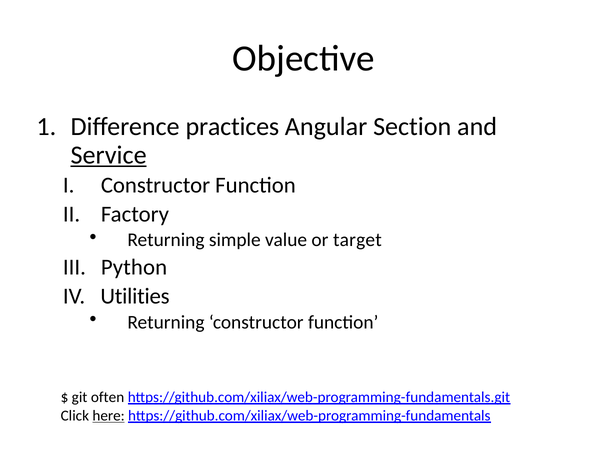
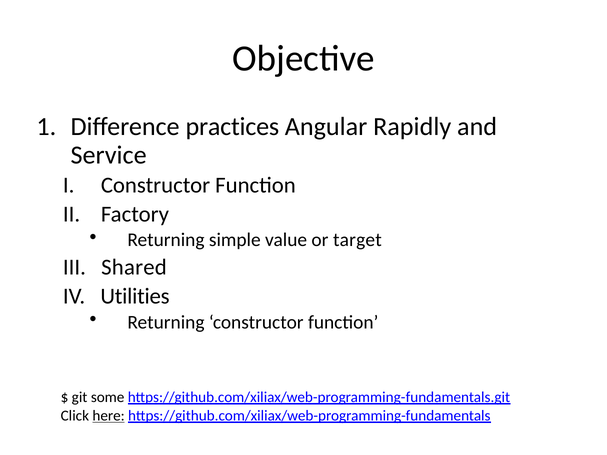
Section: Section -> Rapidly
Service underline: present -> none
Python: Python -> Shared
often: often -> some
